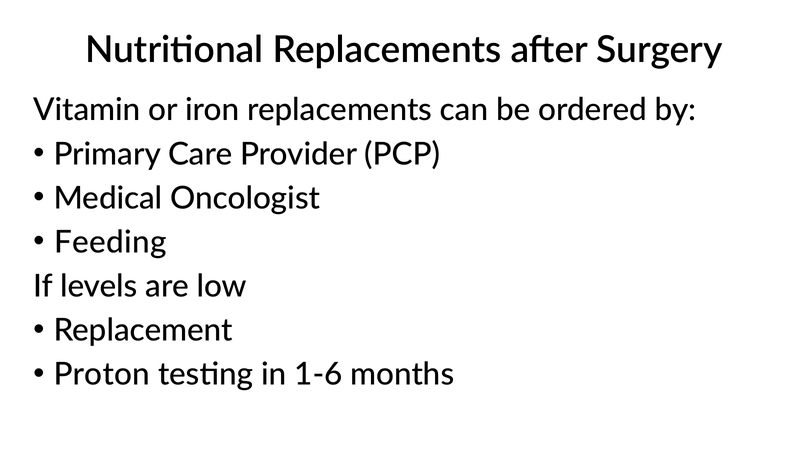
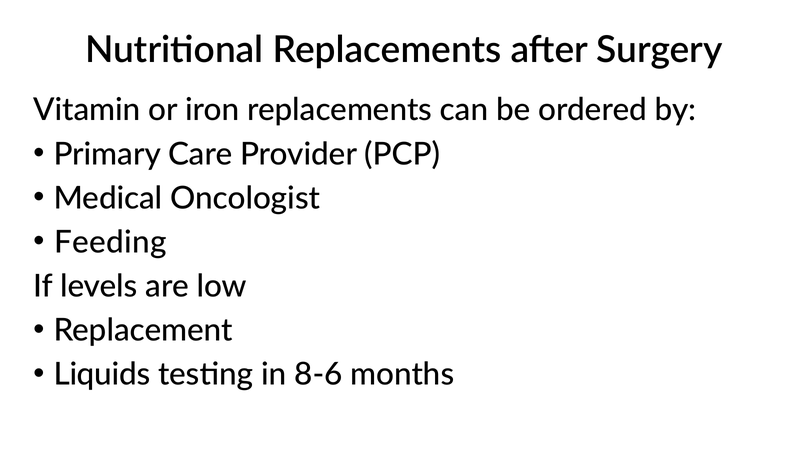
Proton: Proton -> Liquids
1-6: 1-6 -> 8-6
